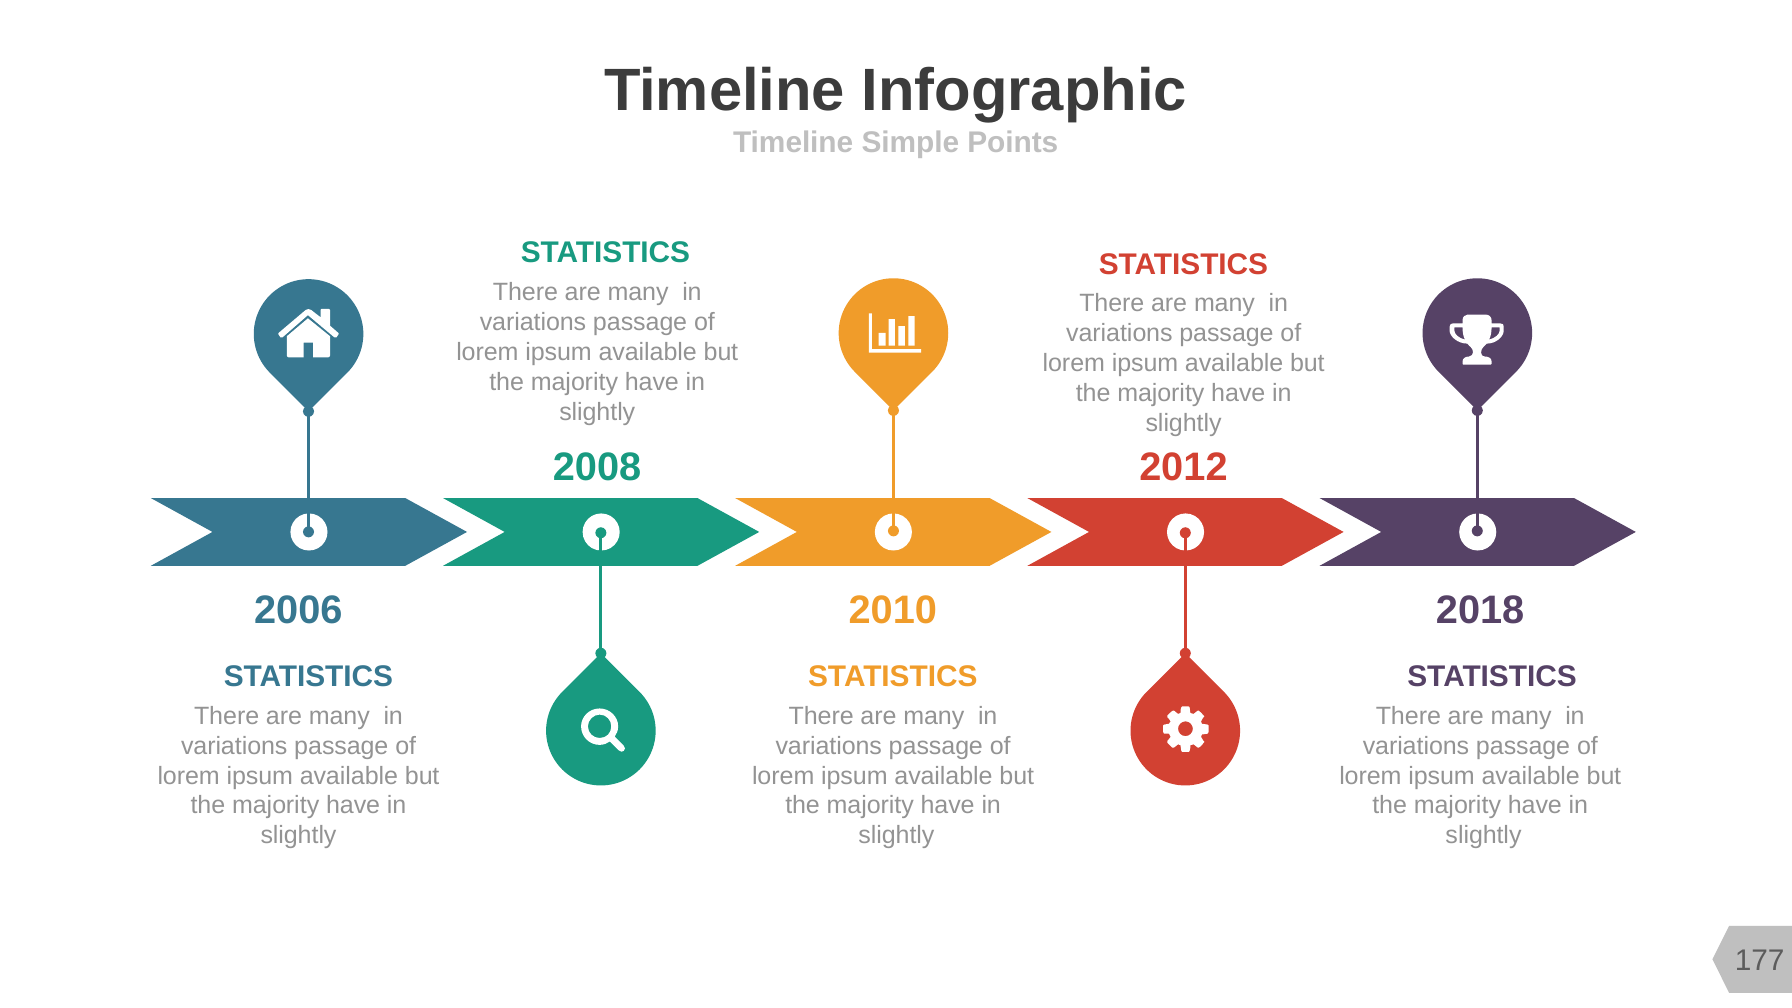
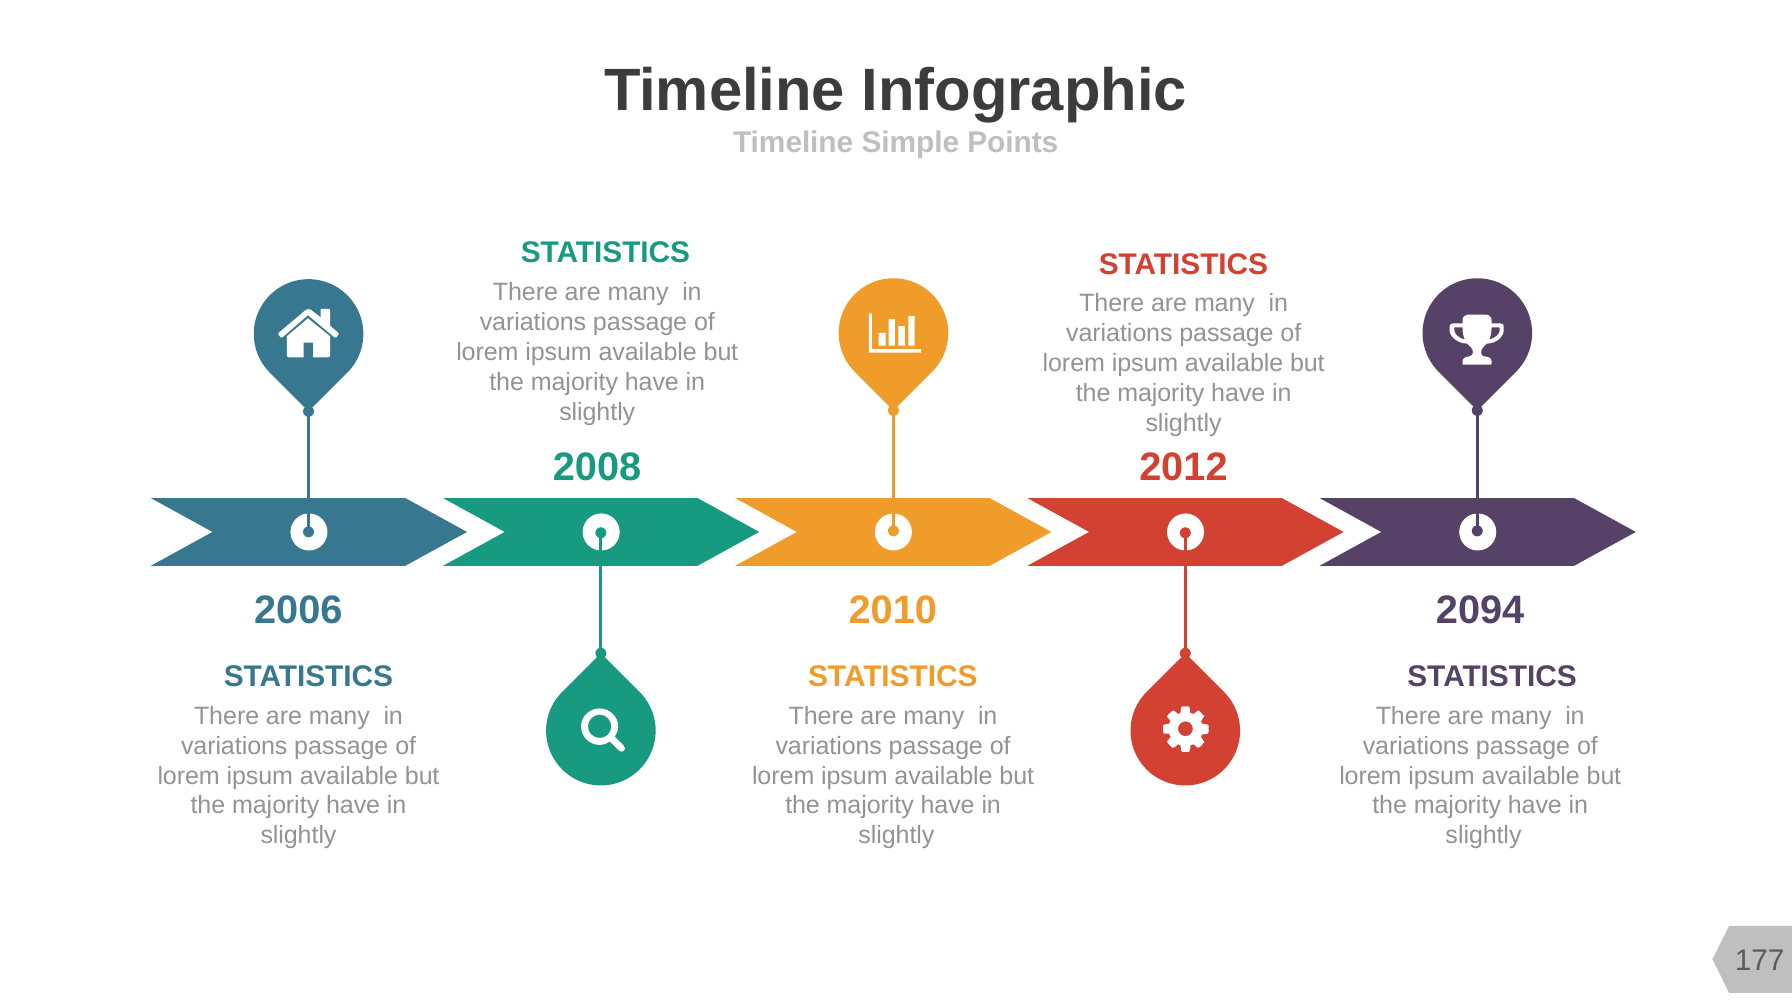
2018: 2018 -> 2094
